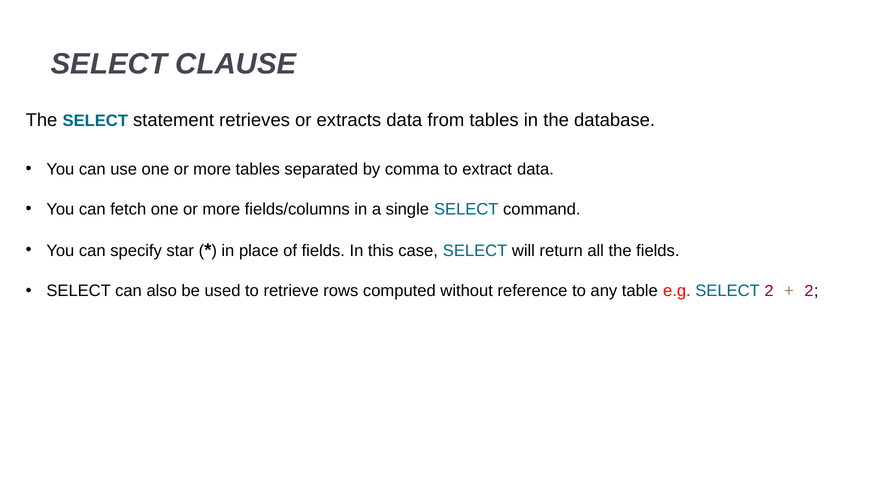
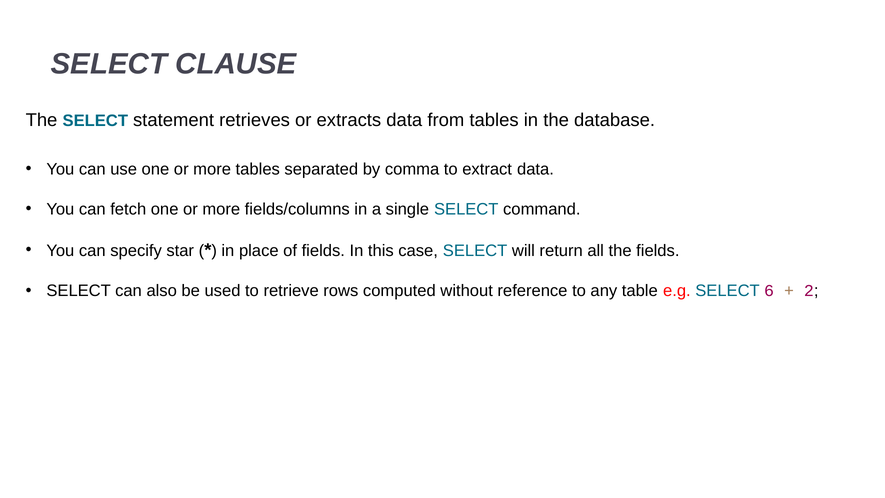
SELECT 2: 2 -> 6
